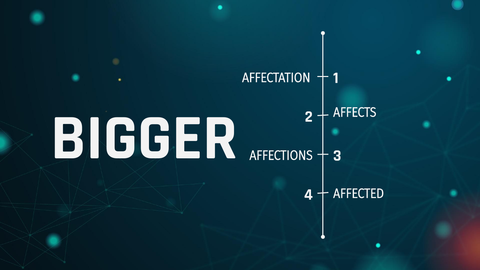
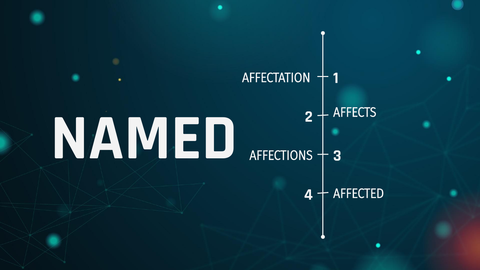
BIGGER: BIGGER -> NAMED
